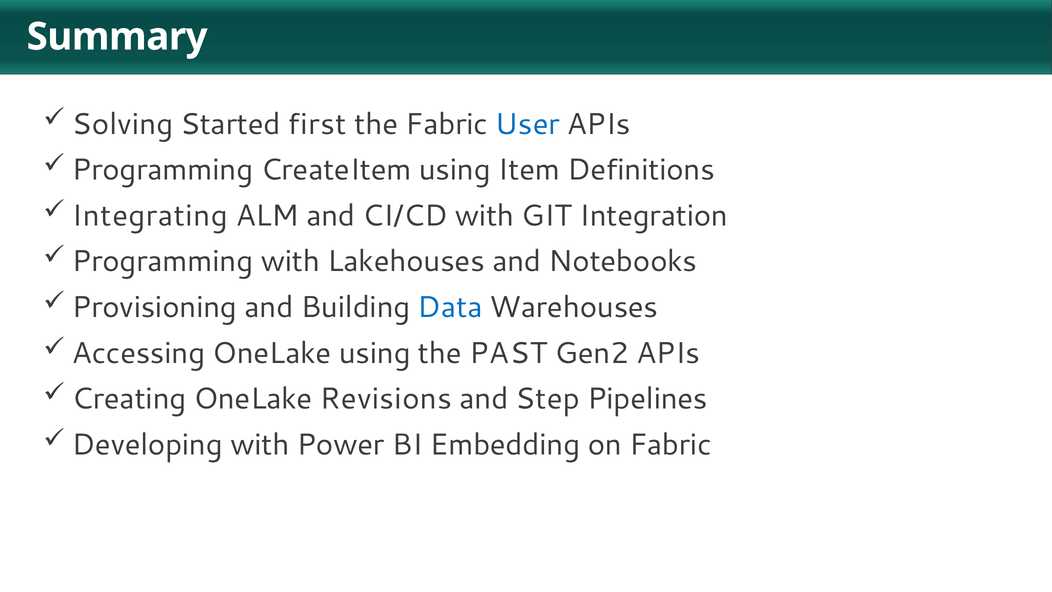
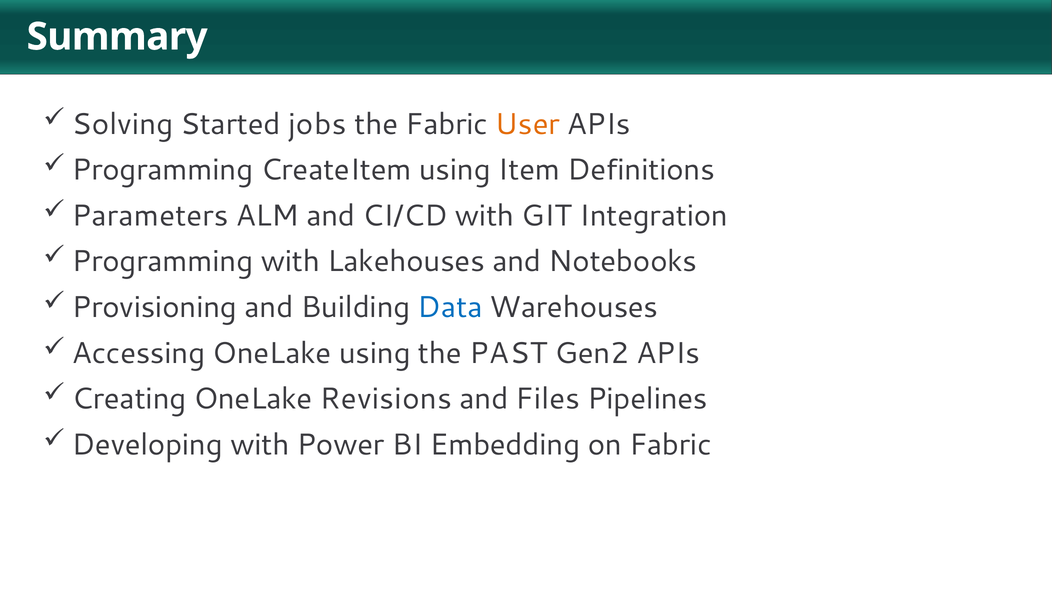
first: first -> jobs
User colour: blue -> orange
Integrating: Integrating -> Parameters
Step: Step -> Files
